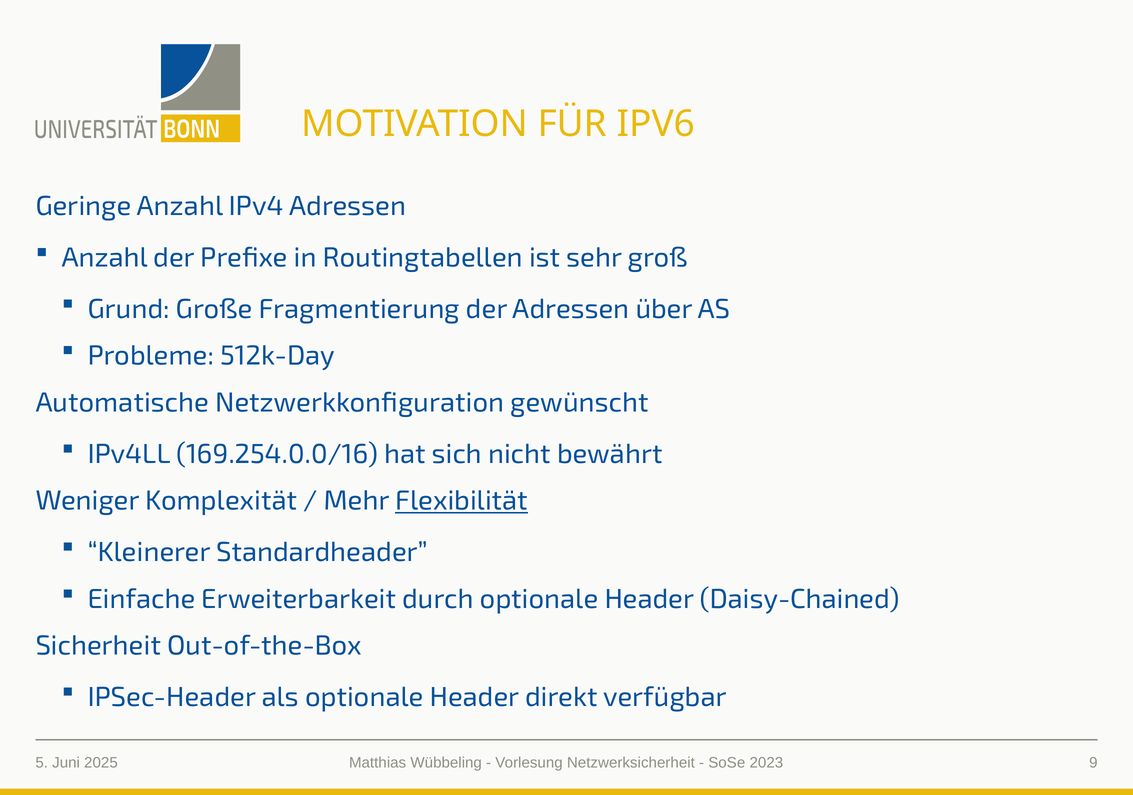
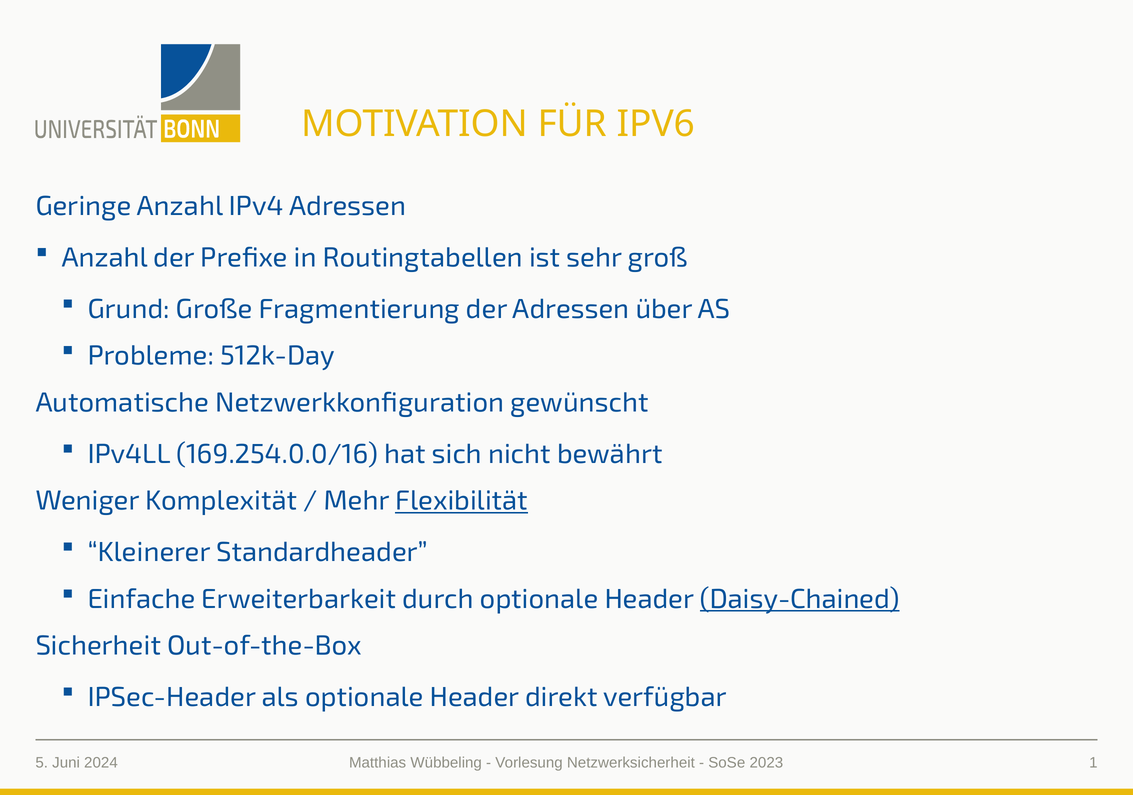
Daisy-Chained underline: none -> present
2025: 2025 -> 2024
9: 9 -> 1
